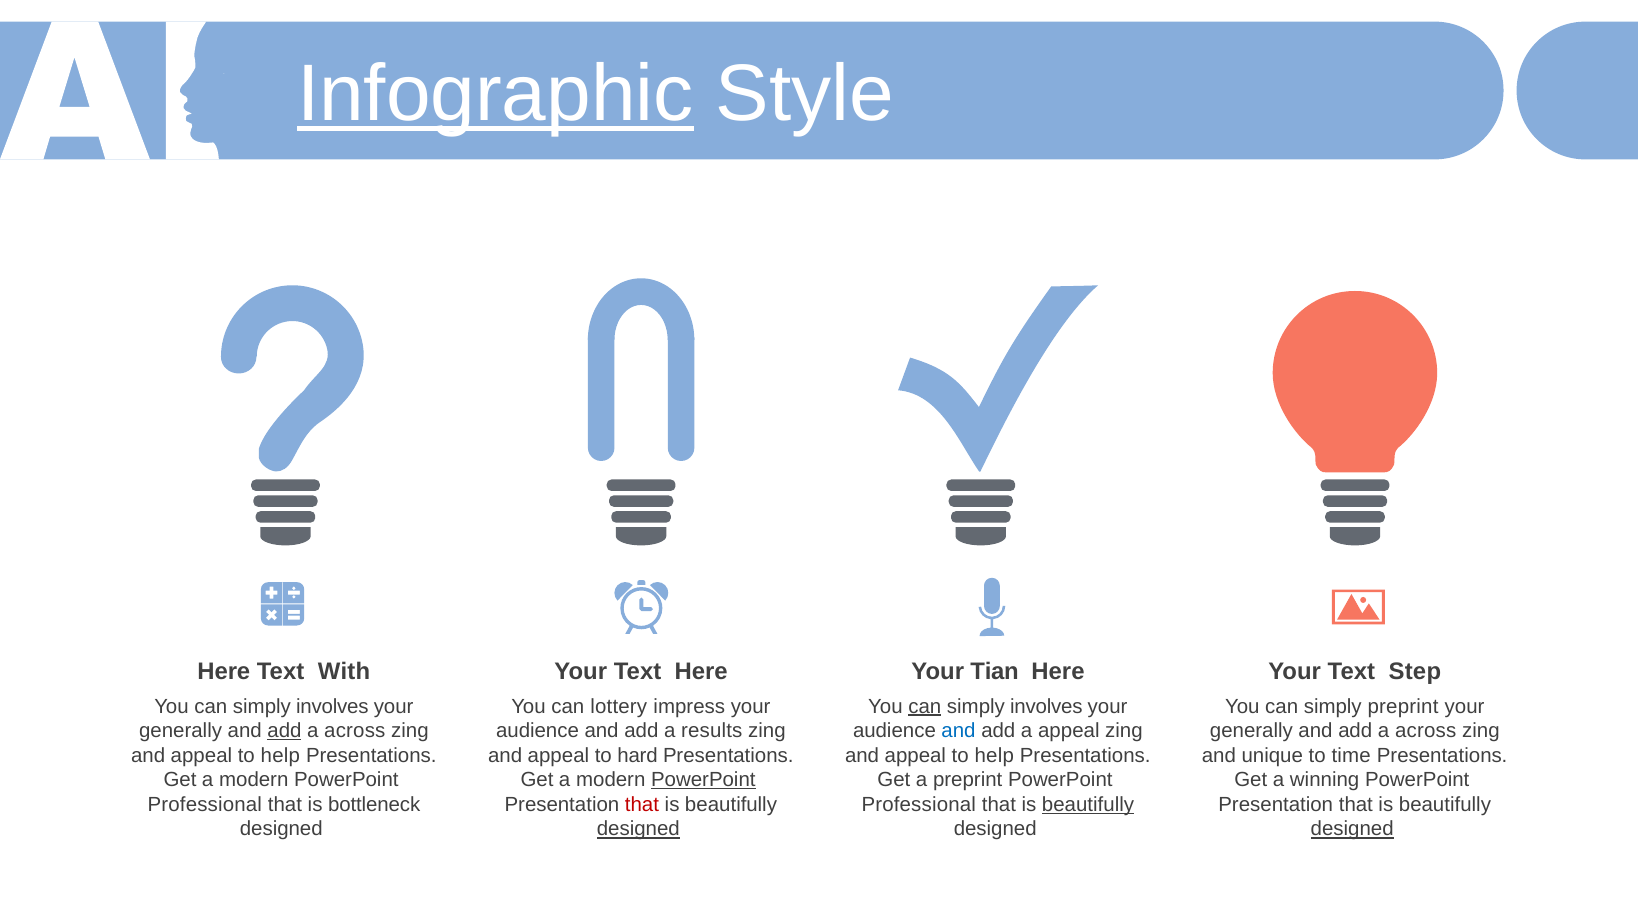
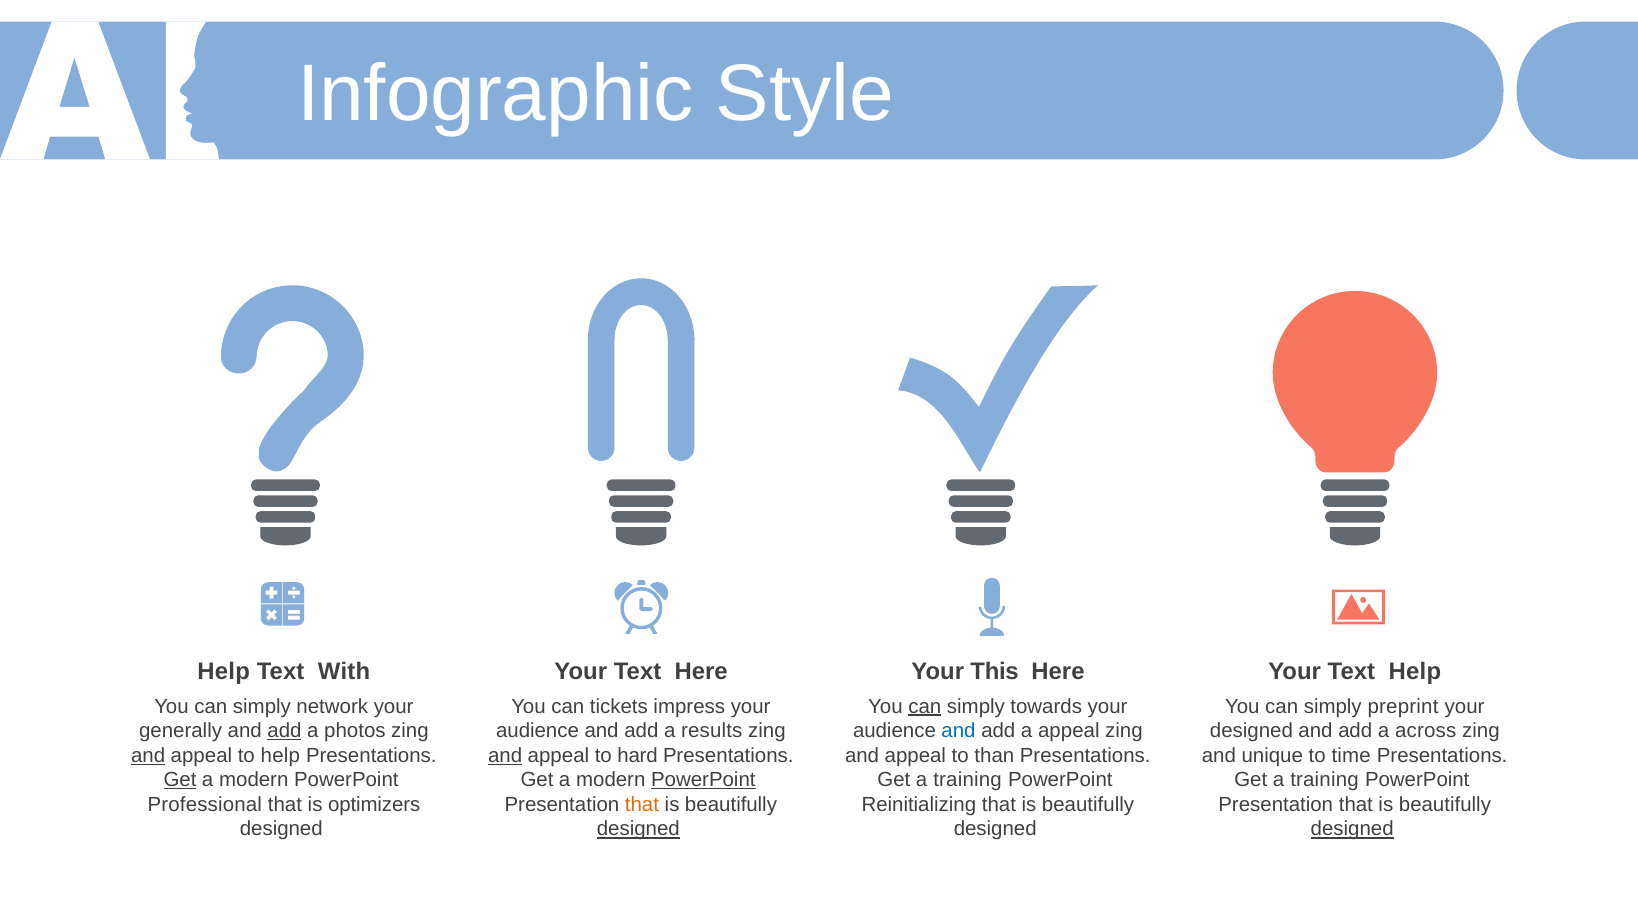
Infographic underline: present -> none
Here at (224, 672): Here -> Help
Tian: Tian -> This
Text Step: Step -> Help
involves at (332, 707): involves -> network
lottery: lottery -> tickets
involves at (1046, 707): involves -> towards
across at (355, 731): across -> photos
generally at (1251, 731): generally -> designed
and at (148, 756) underline: none -> present
and at (505, 756) underline: none -> present
help at (994, 756): help -> than
Get at (180, 780) underline: none -> present
preprint at (968, 780): preprint -> training
winning at (1325, 780): winning -> training
bottleneck: bottleneck -> optimizers
that at (642, 805) colour: red -> orange
Professional at (919, 805): Professional -> Reinitializing
beautifully at (1088, 805) underline: present -> none
